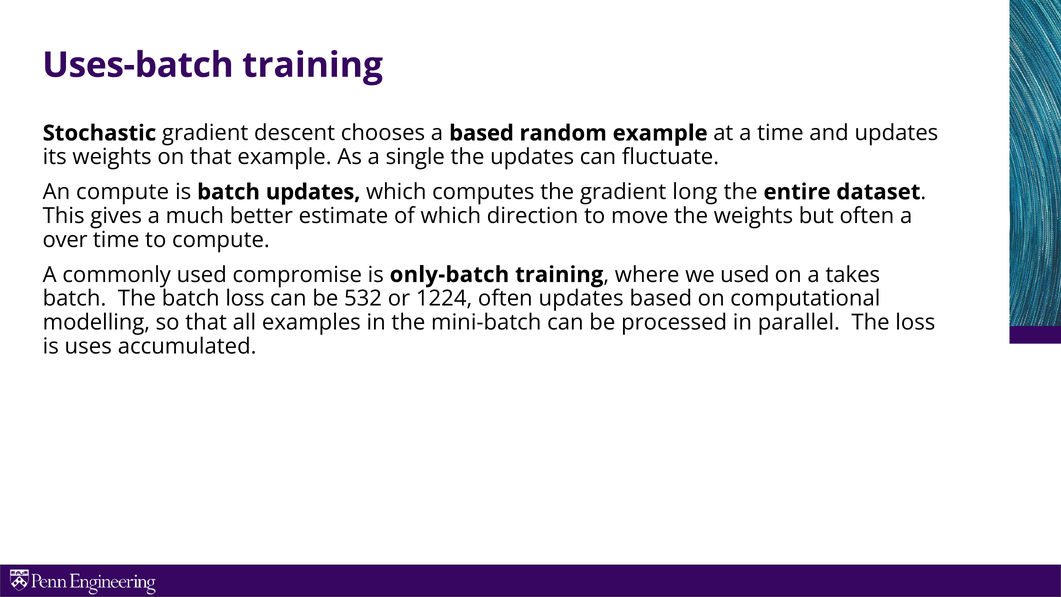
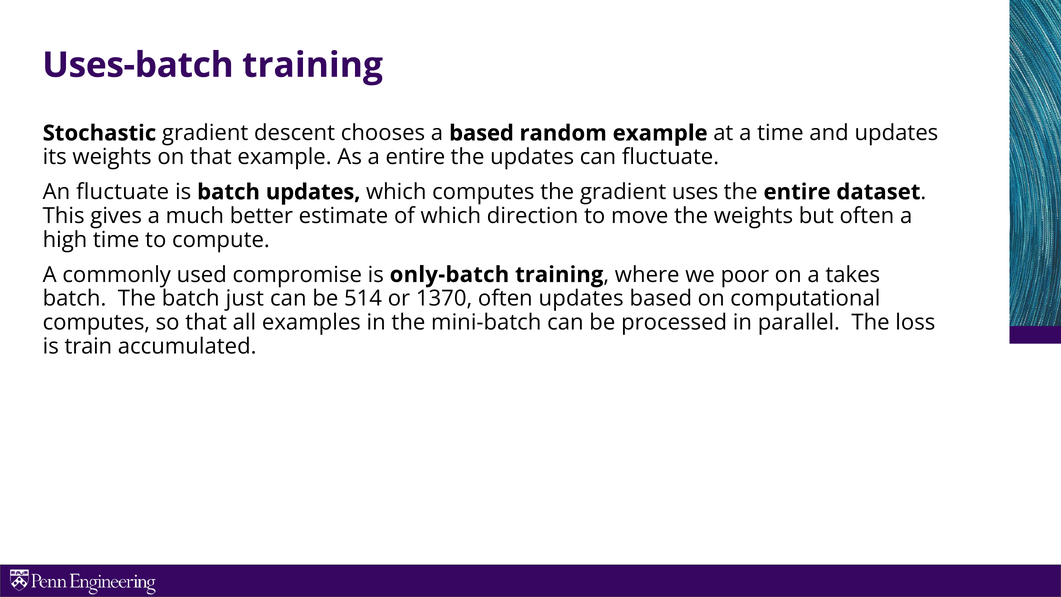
a single: single -> entire
An compute: compute -> fluctuate
long: long -> uses
over: over -> high
we used: used -> poor
batch loss: loss -> just
532: 532 -> 514
1224: 1224 -> 1370
modelling at (96, 322): modelling -> computes
uses: uses -> train
